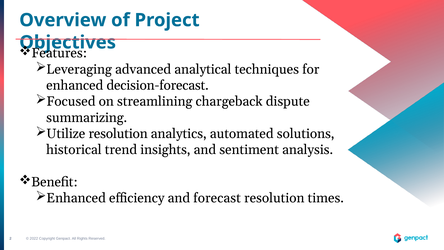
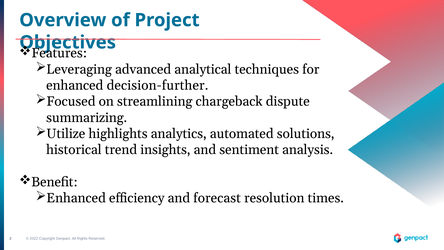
decision-forecast: decision-forecast -> decision-further
Utilize resolution: resolution -> highlights
